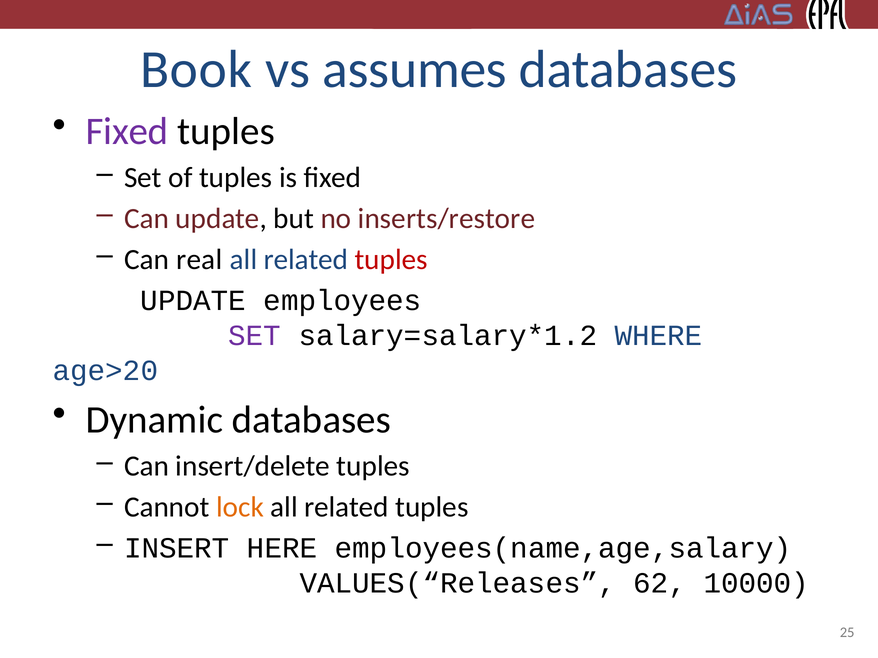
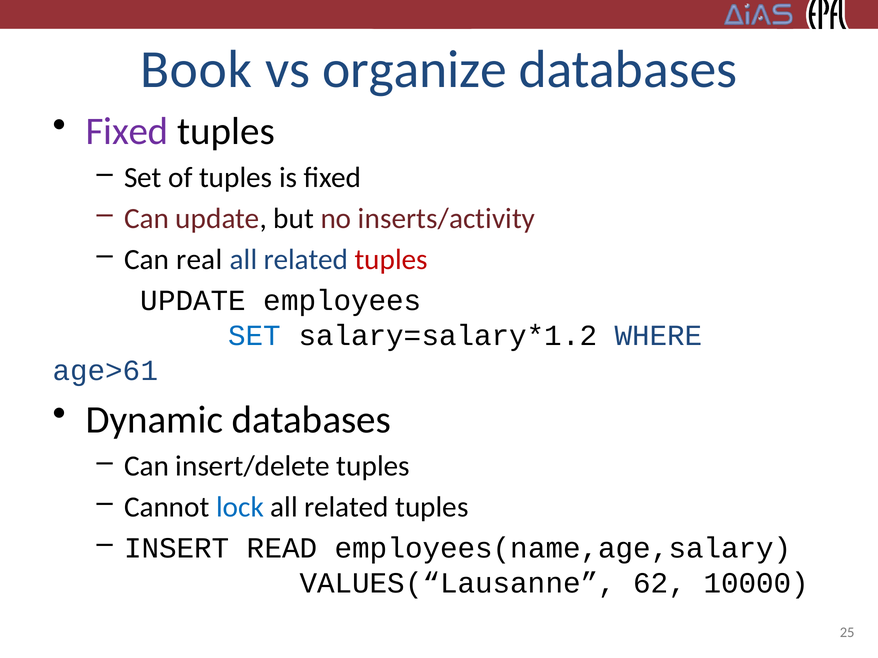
assumes: assumes -> organize
inserts/restore: inserts/restore -> inserts/activity
SET at (255, 336) colour: purple -> blue
age>20: age>20 -> age>61
lock colour: orange -> blue
HERE: HERE -> READ
VALUES(“Releases: VALUES(“Releases -> VALUES(“Lausanne
